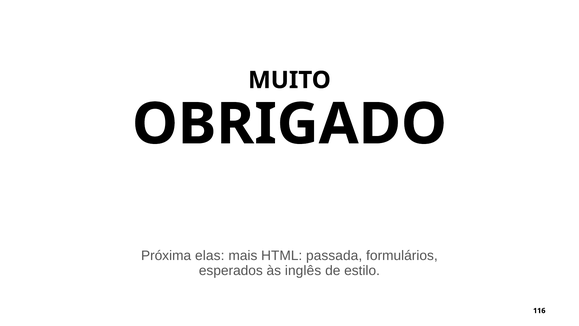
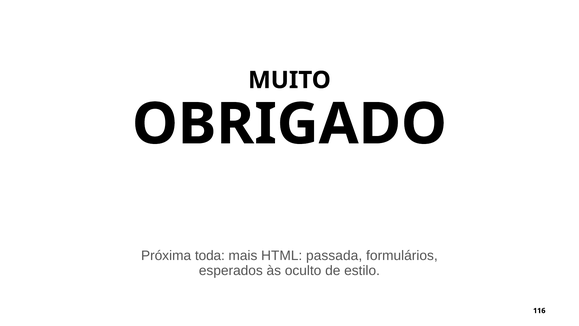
elas: elas -> toda
inglês: inglês -> oculto
